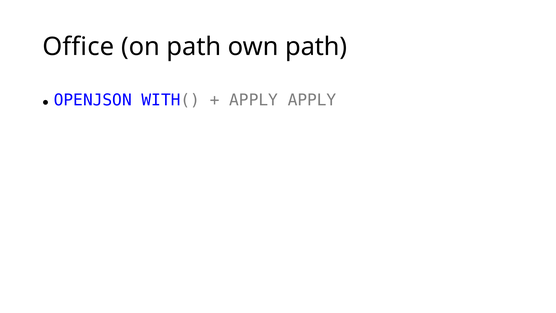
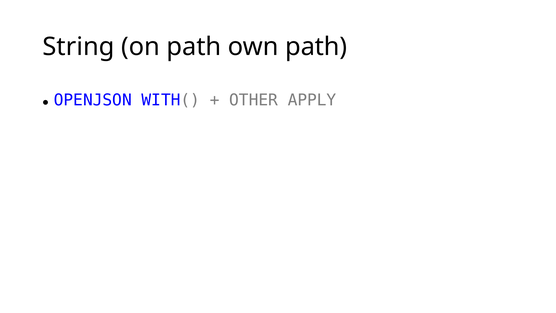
Office: Office -> String
APPLY at (254, 100): APPLY -> OTHER
